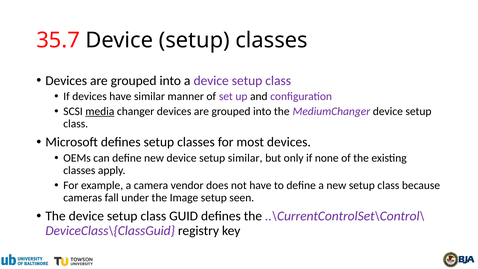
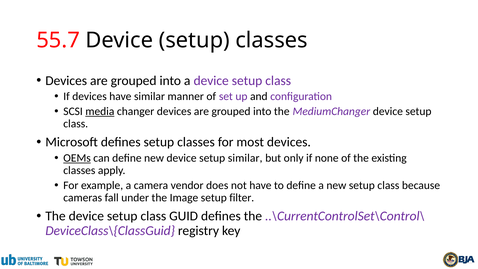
35.7: 35.7 -> 55.7
OEMs underline: none -> present
seen: seen -> filter
